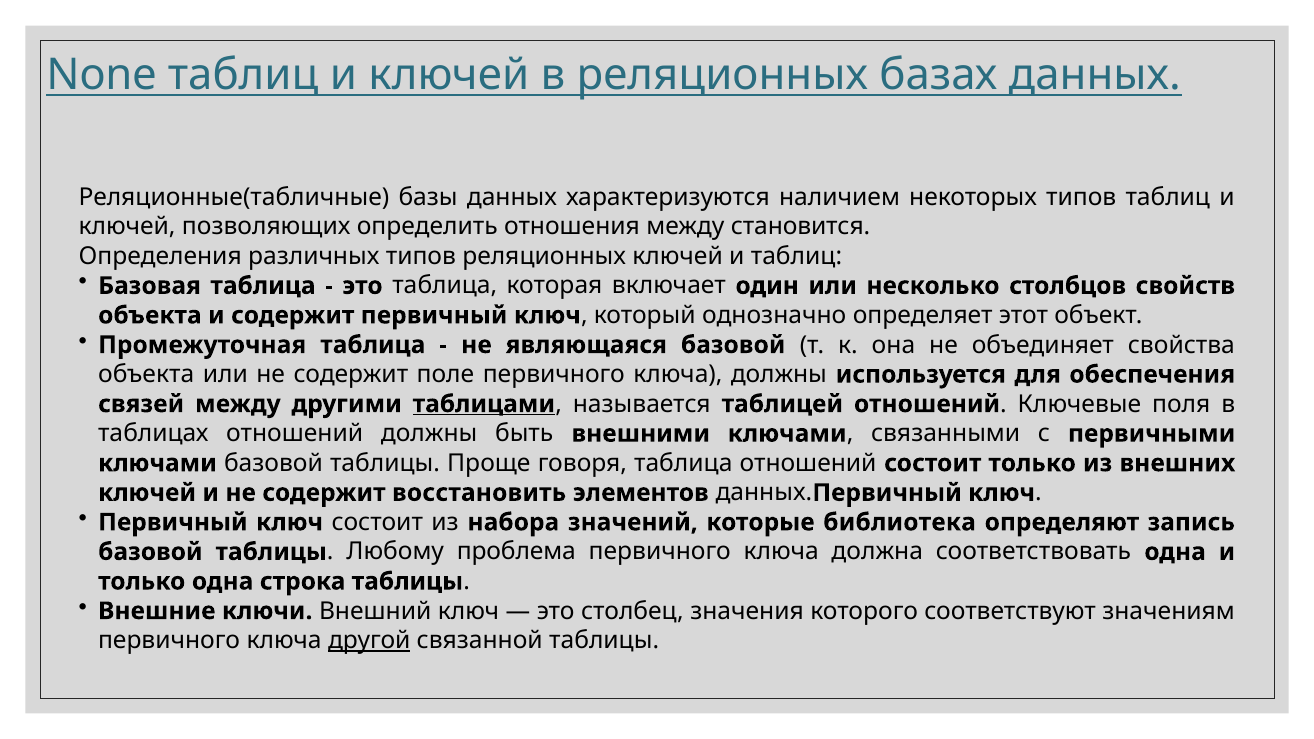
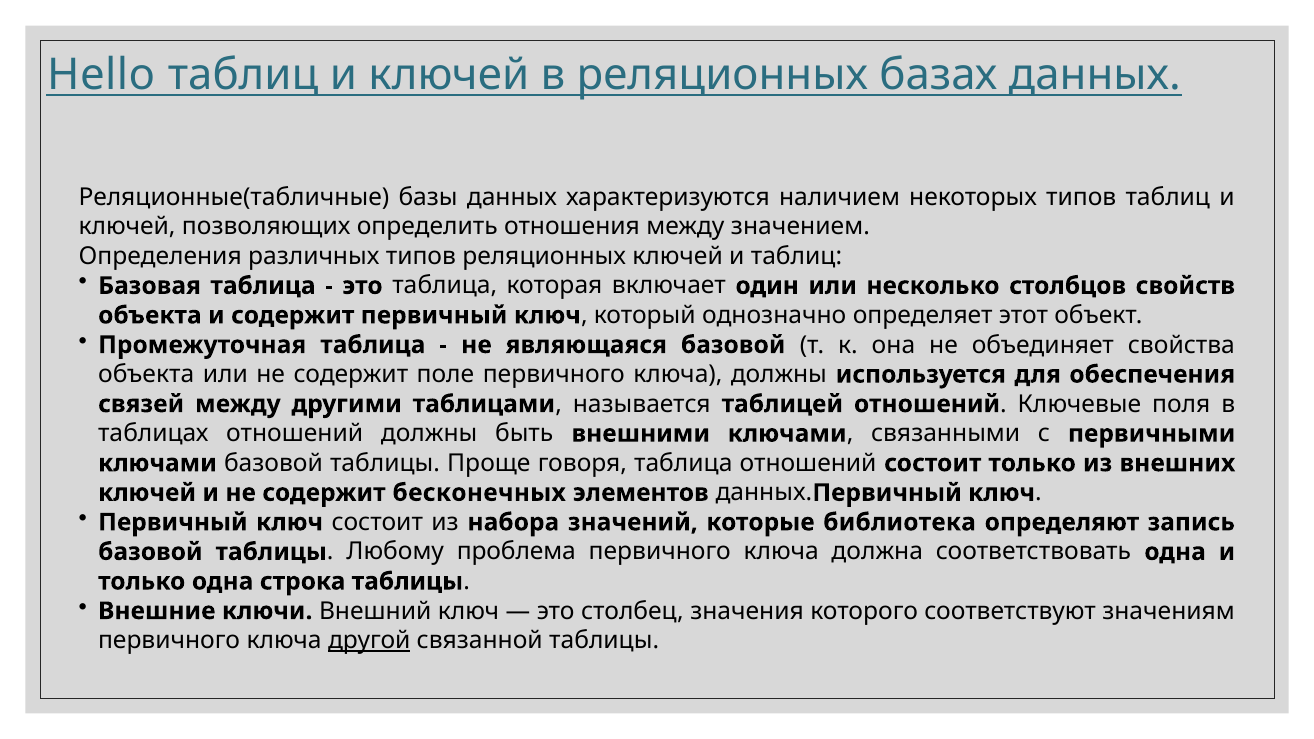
None: None -> Hello
становится: становится -> значением
таблицами underline: present -> none
восстановить: восстановить -> бесконечных
